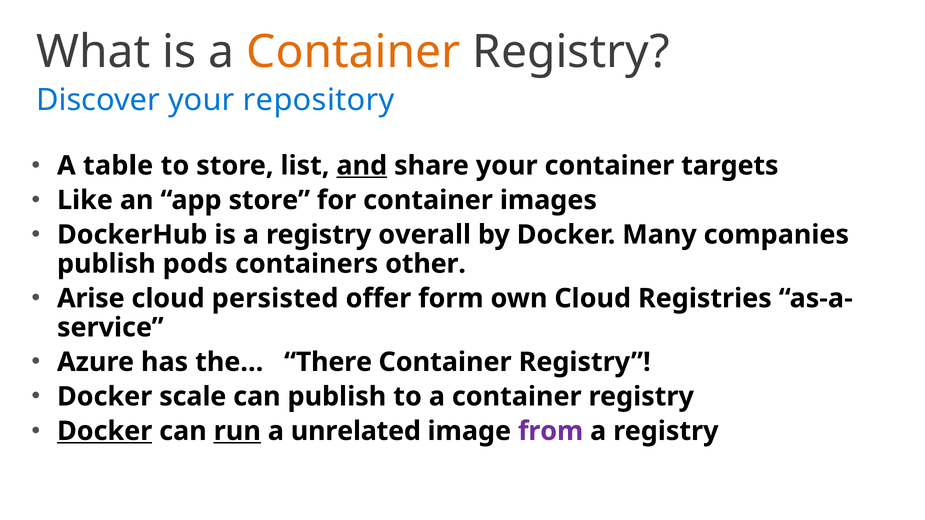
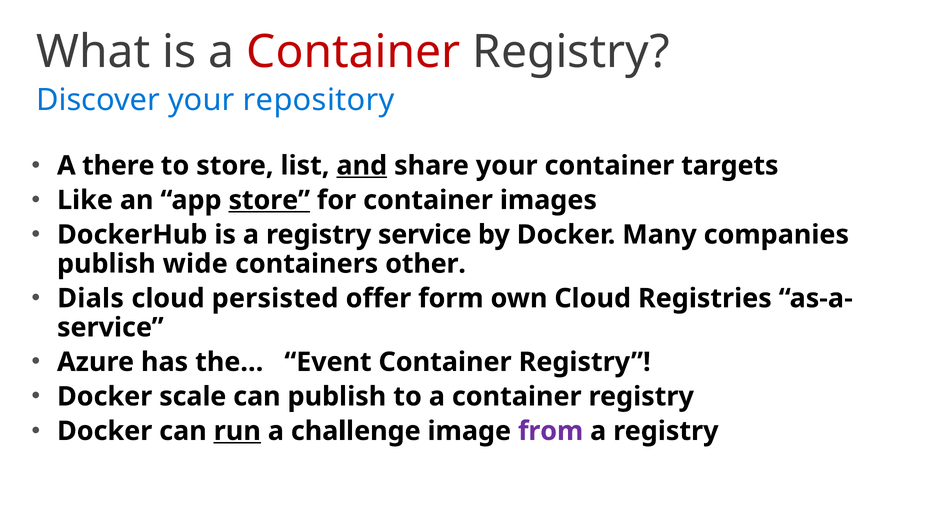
Container at (353, 52) colour: orange -> red
table: table -> there
store at (269, 200) underline: none -> present
registry overall: overall -> service
pods: pods -> wide
Arise: Arise -> Dials
There: There -> Event
Docker at (105, 431) underline: present -> none
unrelated: unrelated -> challenge
